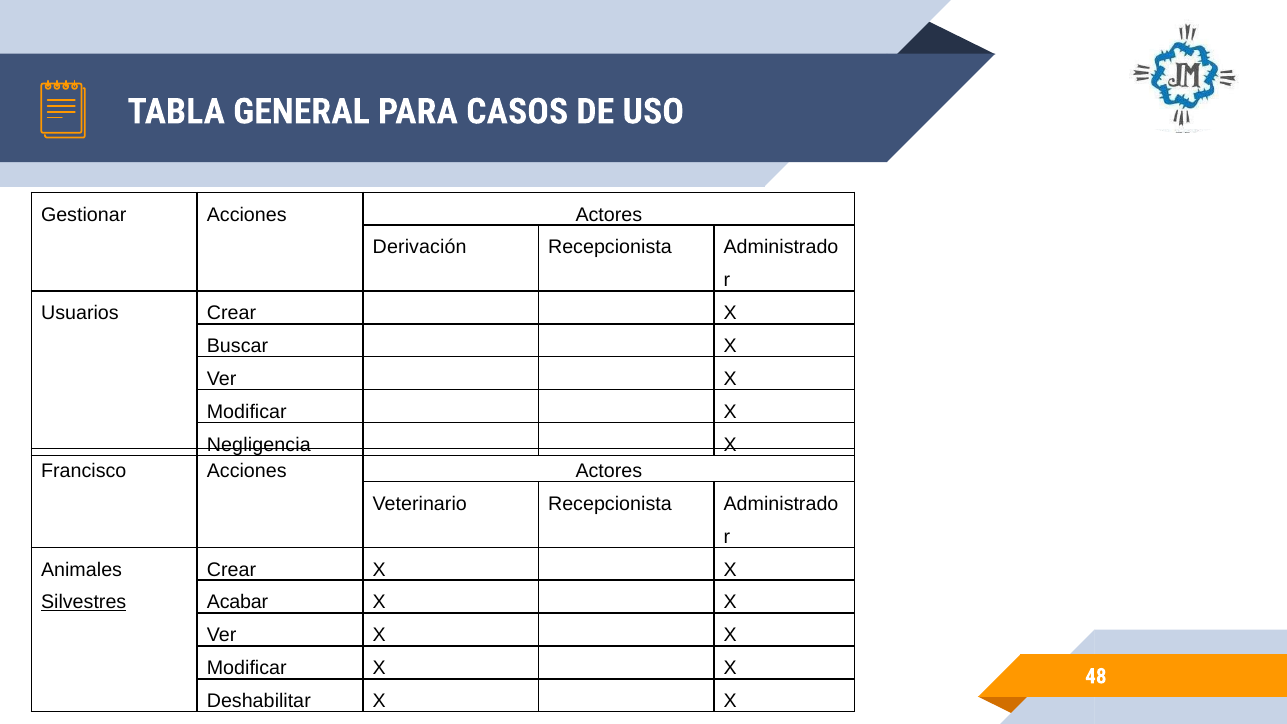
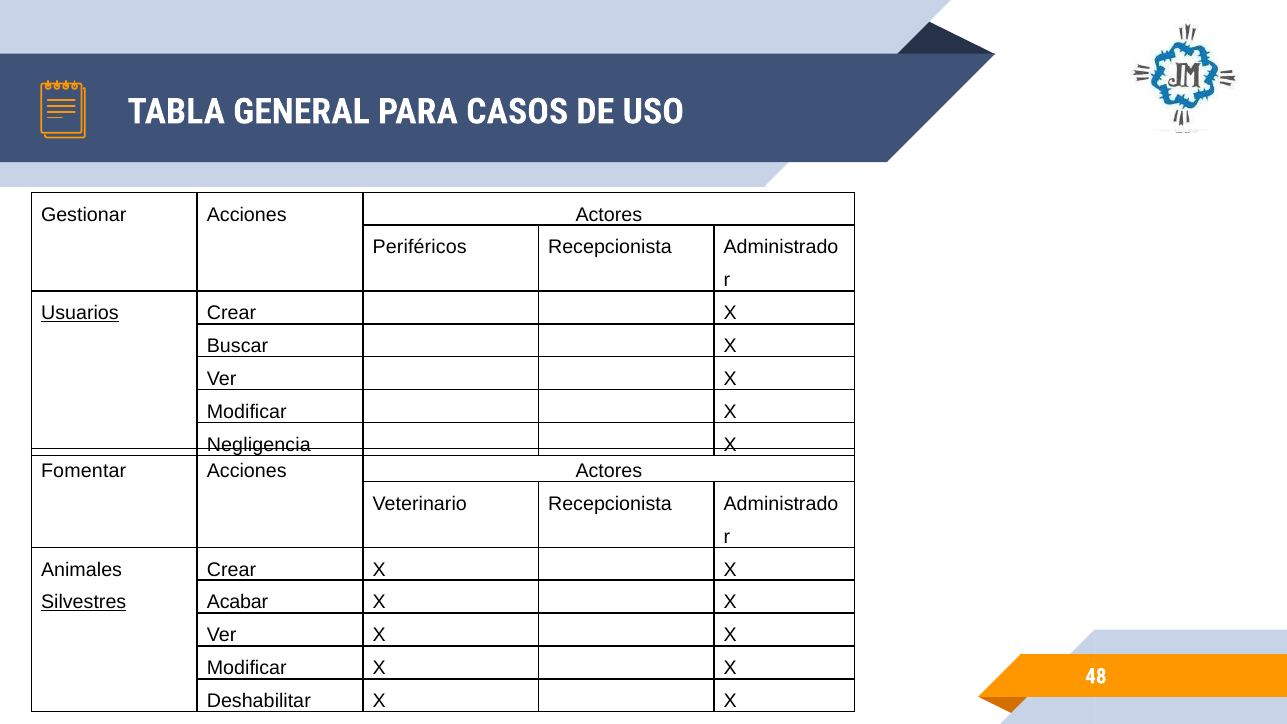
Derivación: Derivación -> Periféricos
Usuarios underline: none -> present
Francisco: Francisco -> Fomentar
